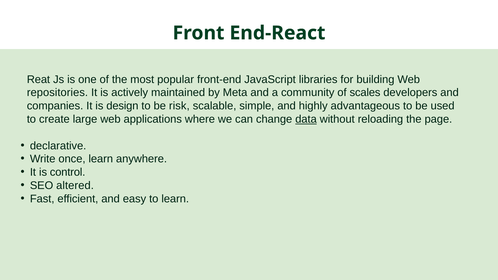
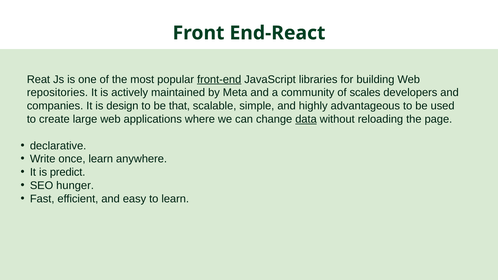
front-end underline: none -> present
risk: risk -> that
control: control -> predict
altered: altered -> hunger
